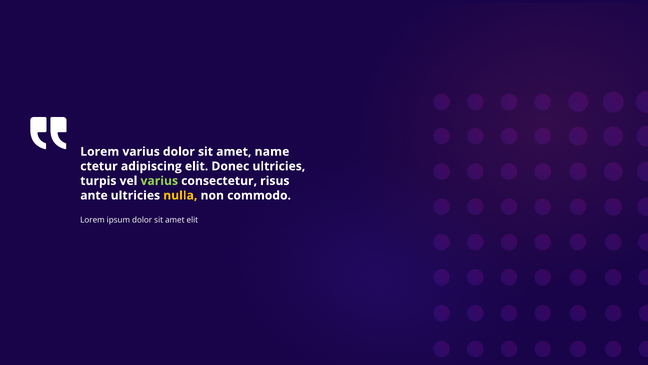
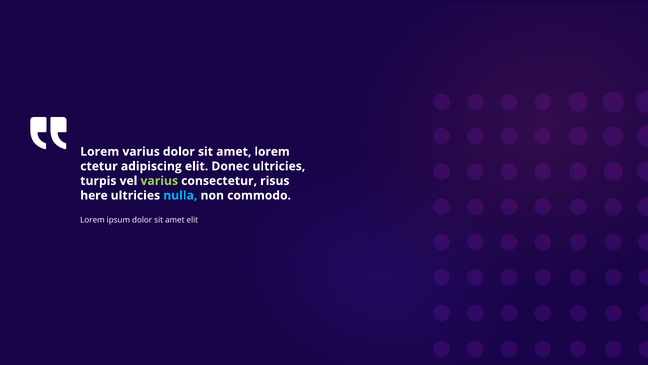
amet name: name -> lorem
ante: ante -> here
nulla colour: yellow -> light blue
